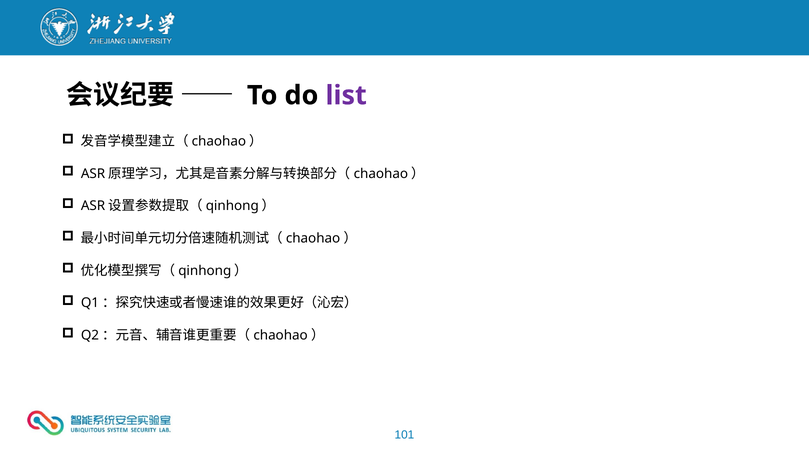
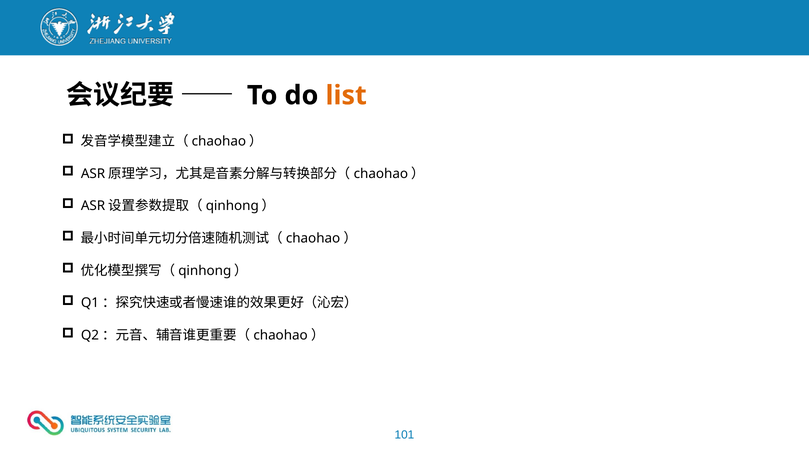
list colour: purple -> orange
